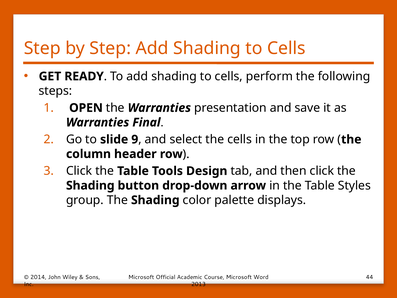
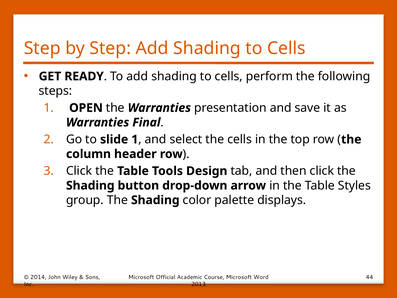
slide 9: 9 -> 1
